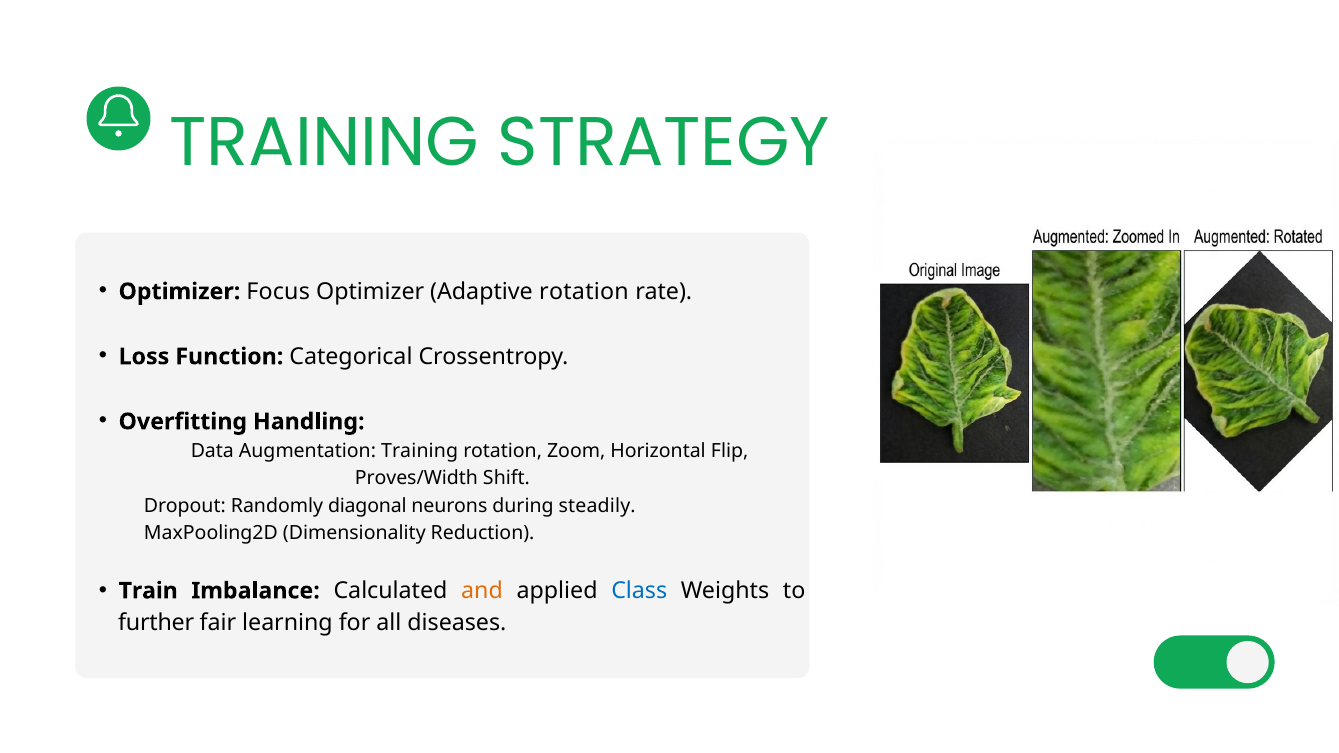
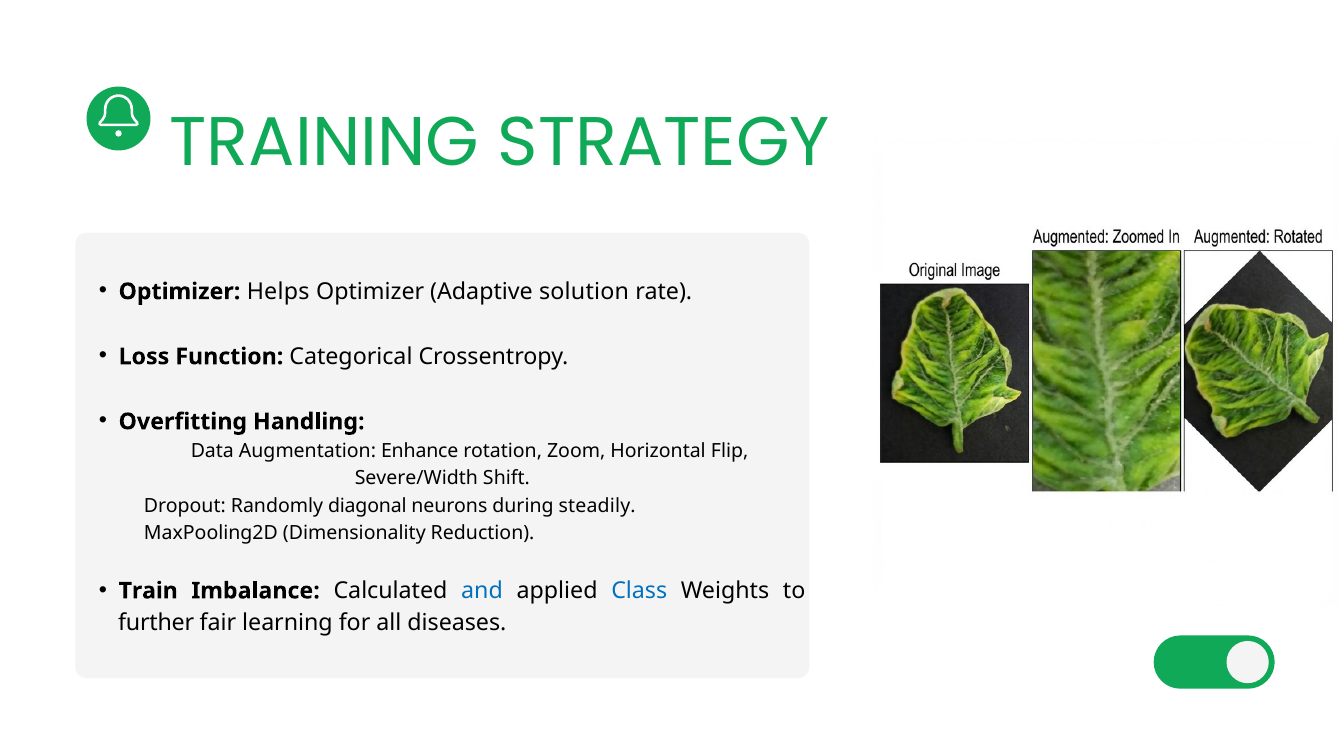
Focus: Focus -> Helps
Adaptive rotation: rotation -> solution
Augmentation Training: Training -> Enhance
Proves/Width: Proves/Width -> Severe/Width
and colour: orange -> blue
